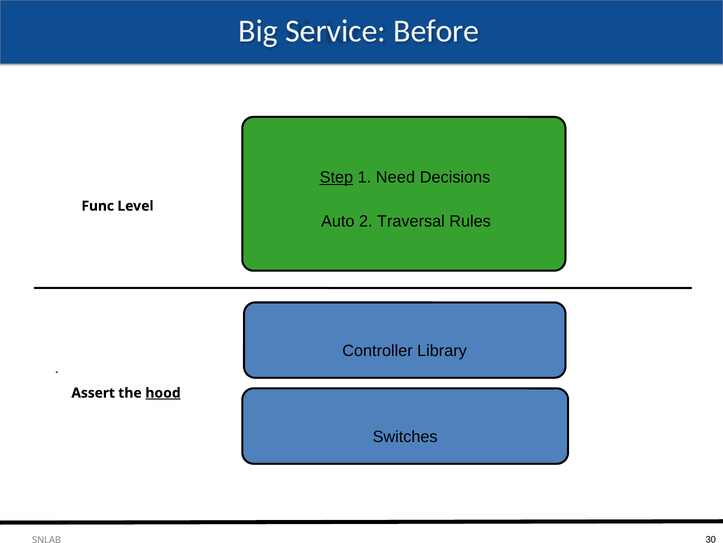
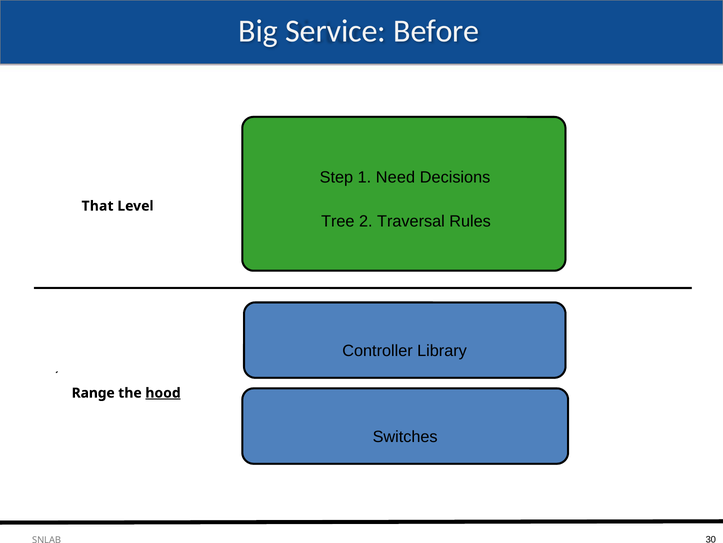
Step underline: present -> none
Func: Func -> That
Auto: Auto -> Tree
Assert: Assert -> Range
